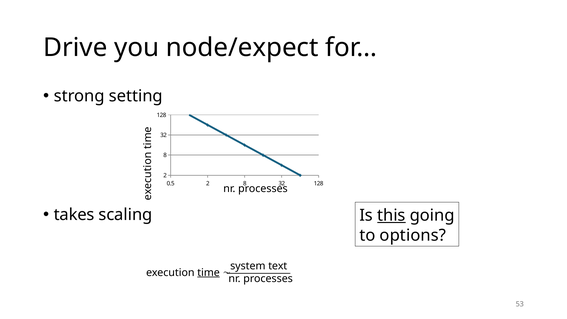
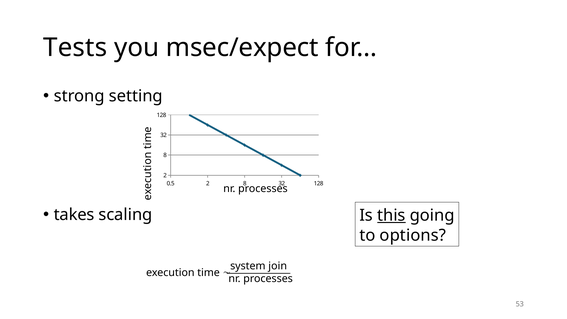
Drive: Drive -> Tests
node/expect: node/expect -> msec/expect
text: text -> join
time underline: present -> none
